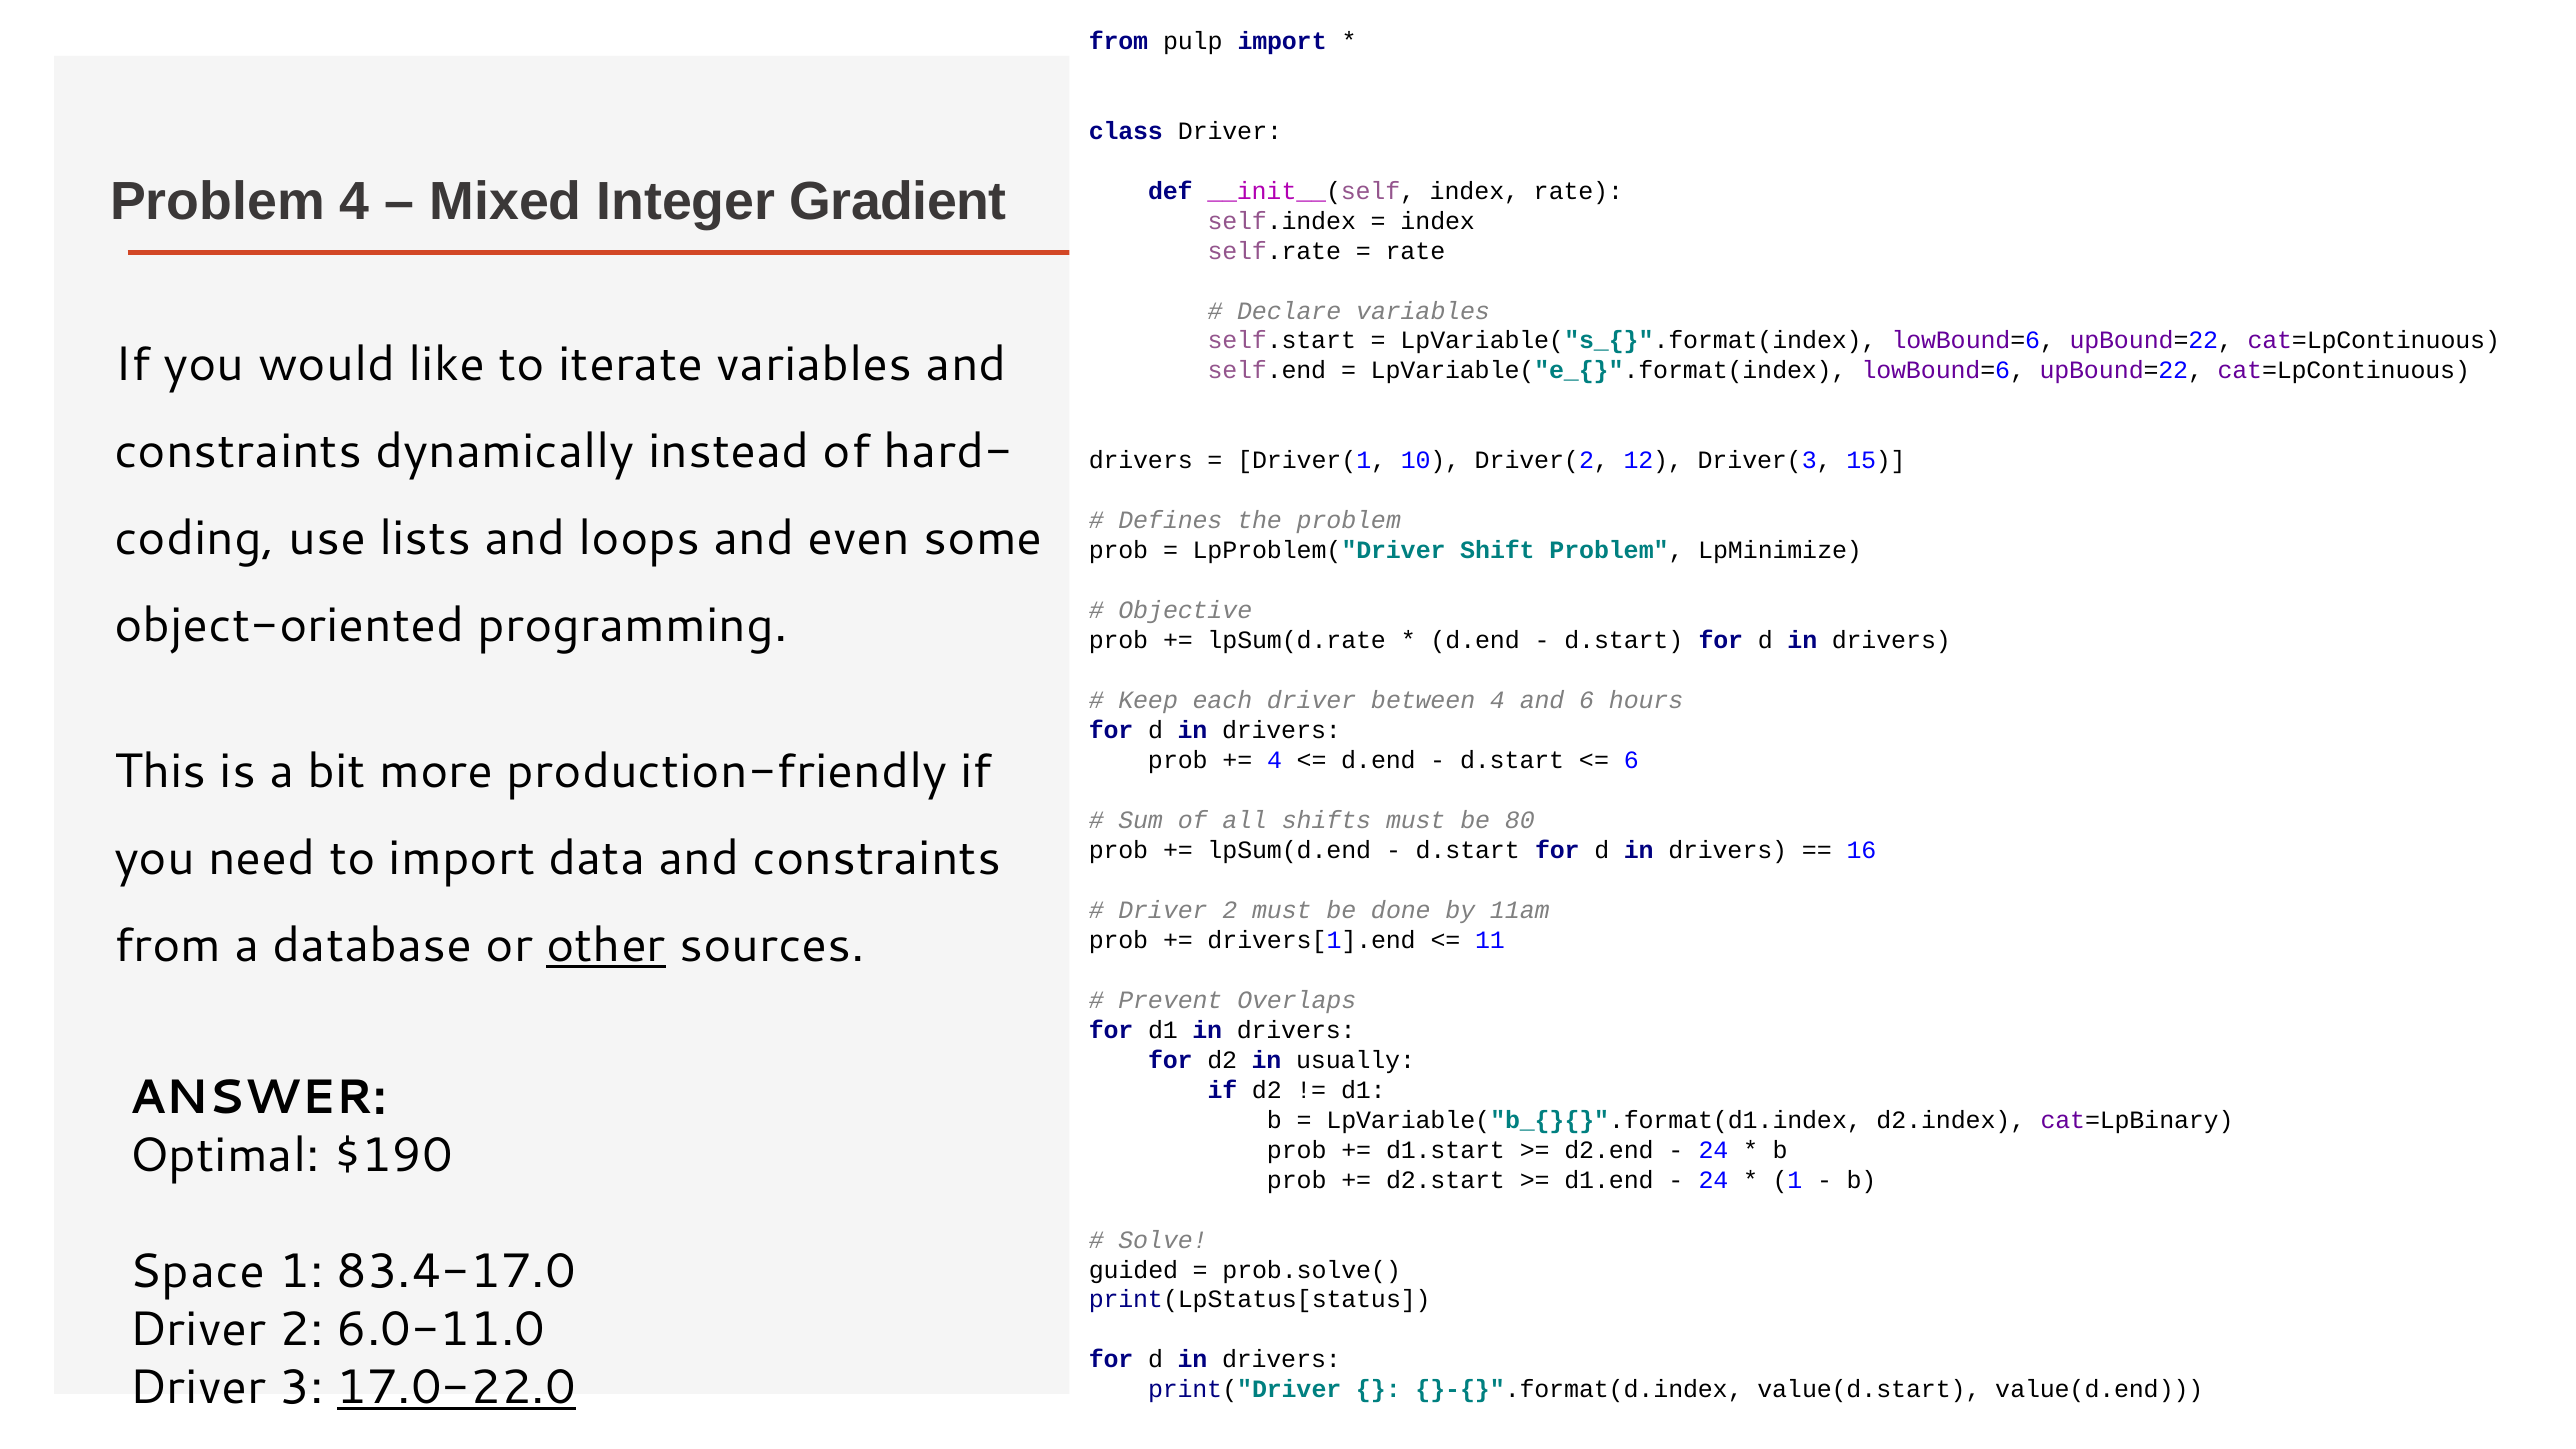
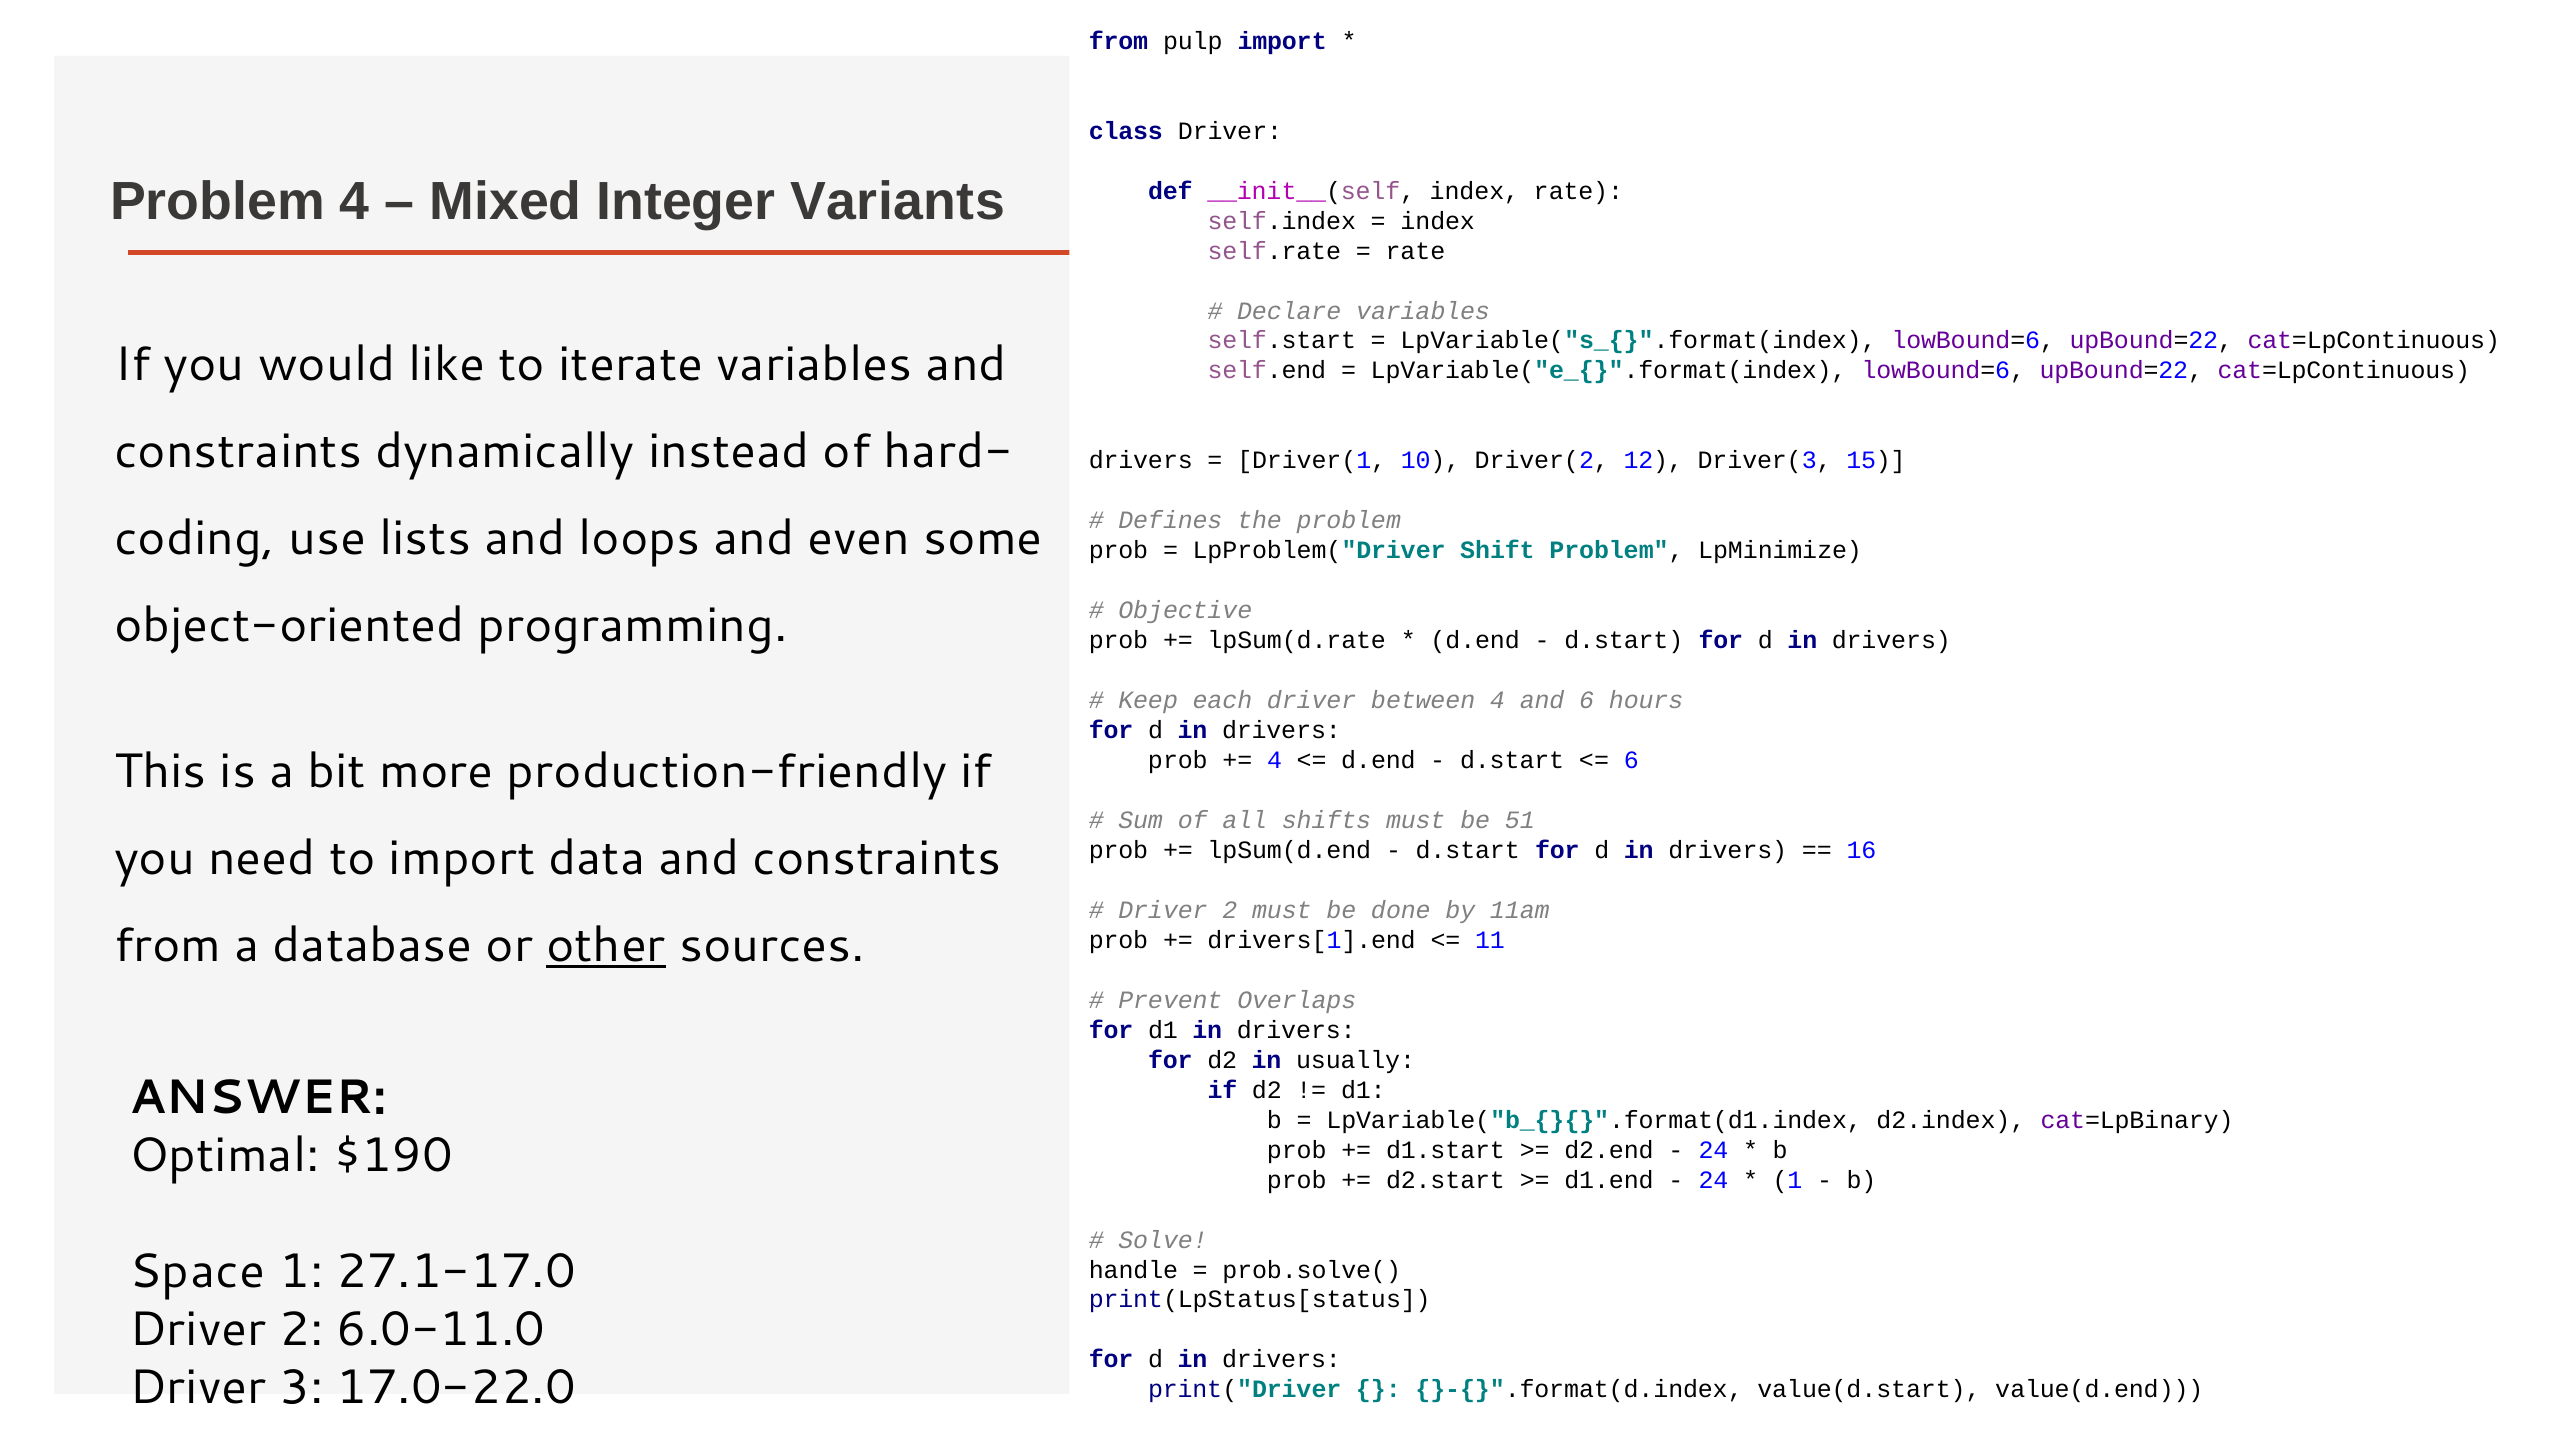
Gradient: Gradient -> Variants
80: 80 -> 51
83.4-17.0: 83.4-17.0 -> 27.1-17.0
guided: guided -> handle
17.0-22.0 underline: present -> none
